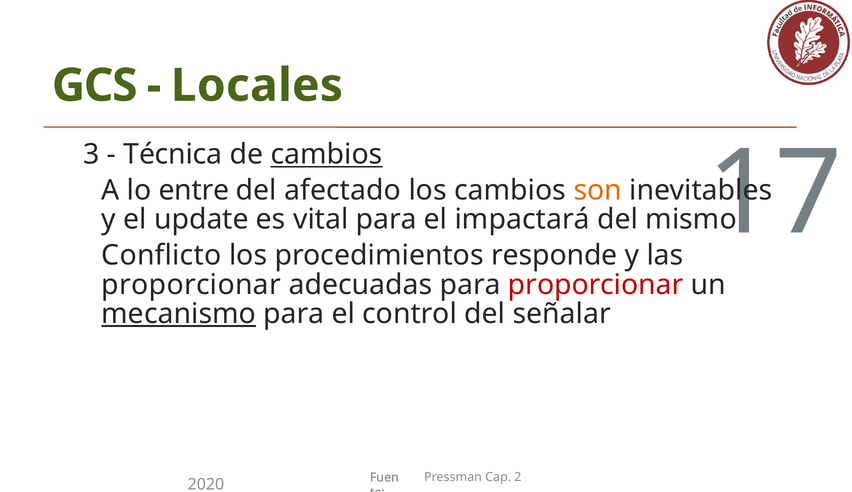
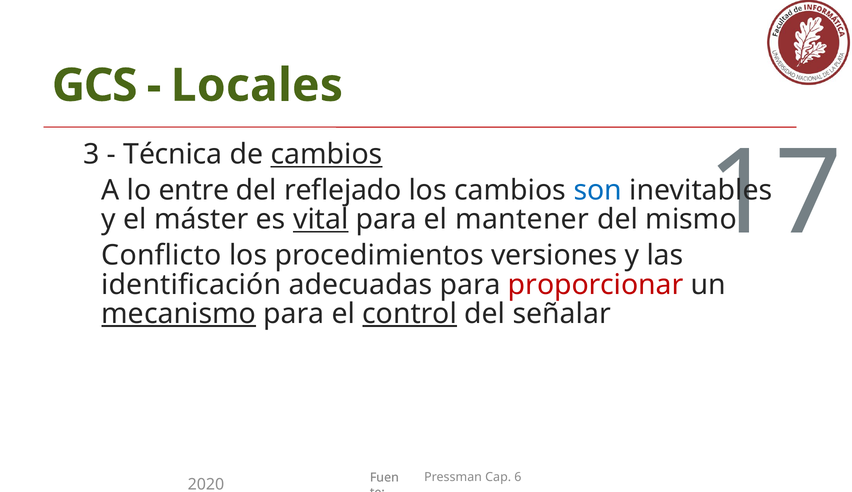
afectado: afectado -> reflejado
son colour: orange -> blue
update: update -> máster
vital underline: none -> present
impactará: impactará -> mantener
responde: responde -> versiones
proporcionar at (191, 284): proporcionar -> identificación
control underline: none -> present
2: 2 -> 6
